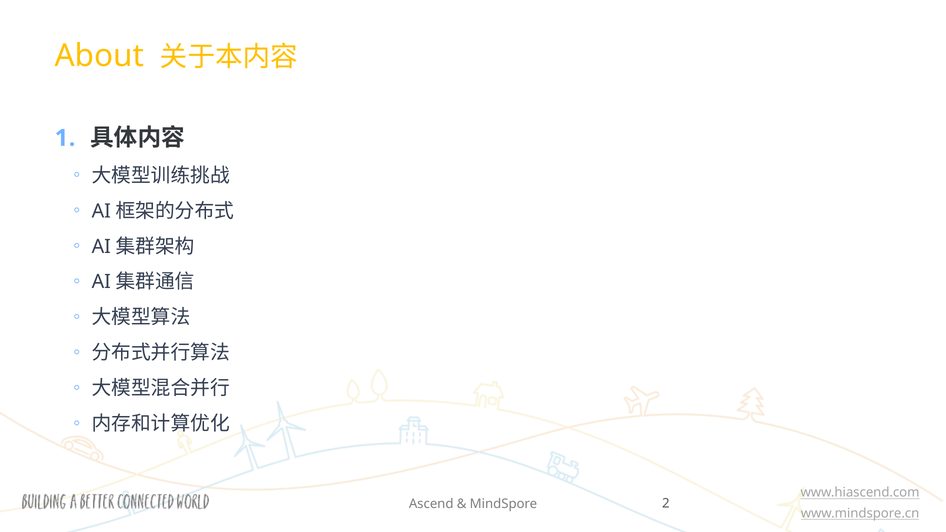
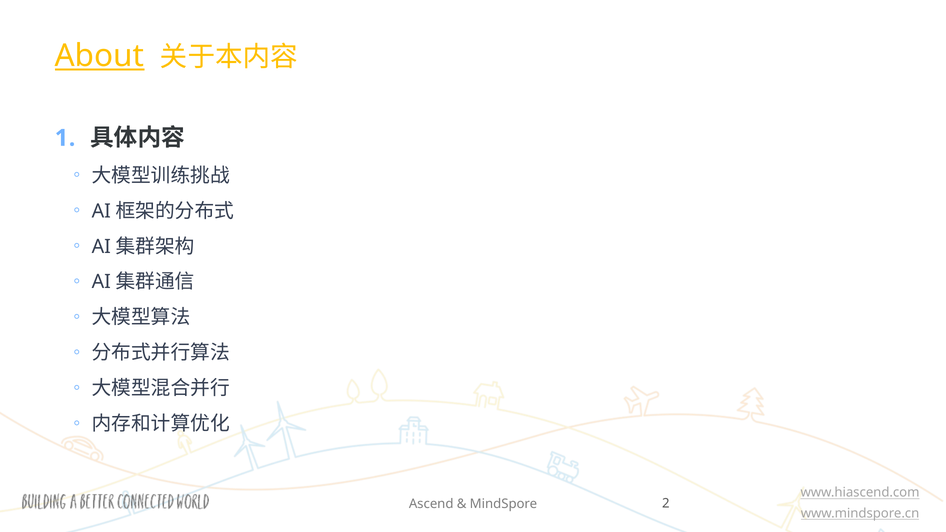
About underline: none -> present
